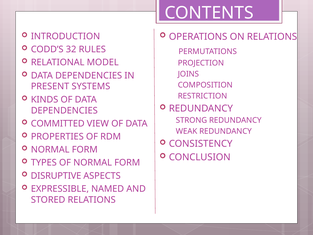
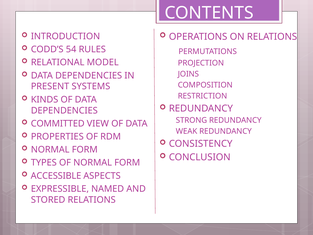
32: 32 -> 54
DISRUPTIVE: DISRUPTIVE -> ACCESSIBLE
